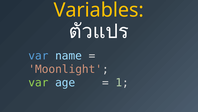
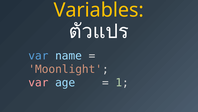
var at (38, 82) colour: light green -> pink
